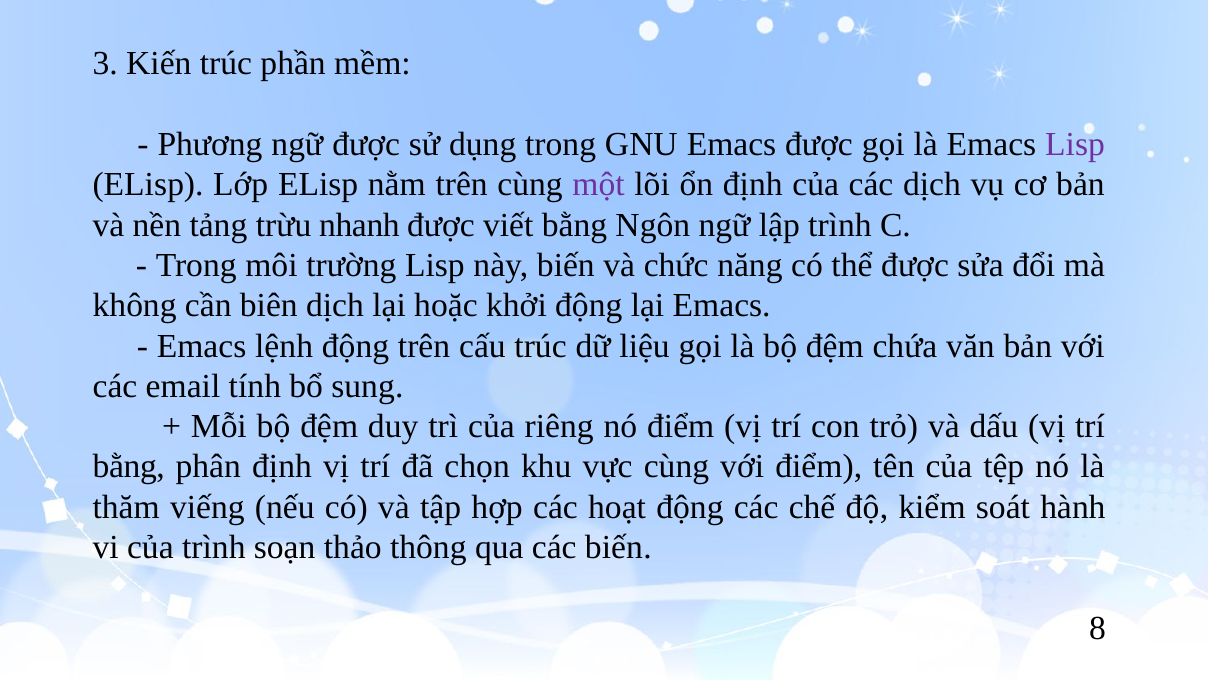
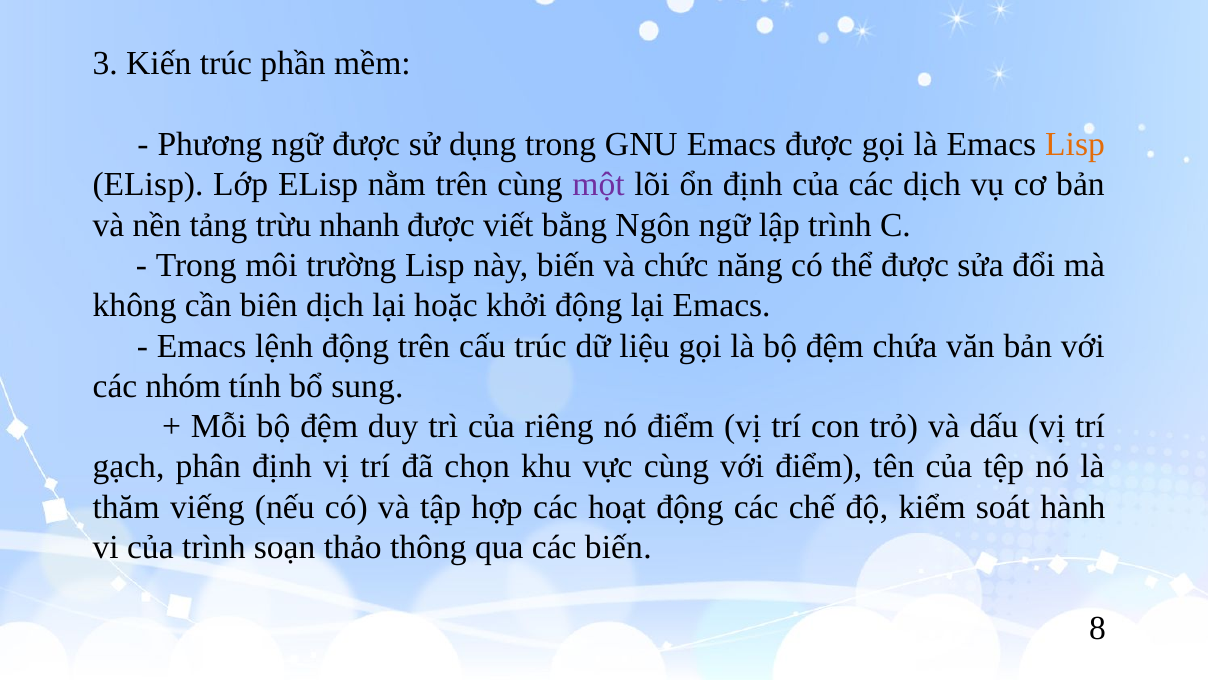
Lisp at (1075, 144) colour: purple -> orange
email: email -> nhóm
bằng at (129, 467): bằng -> gạch
